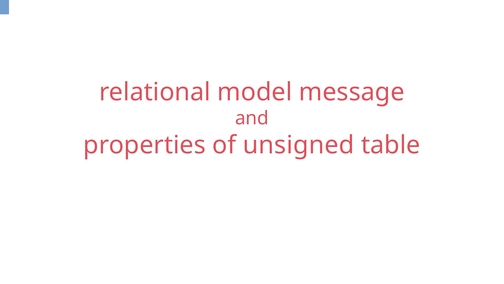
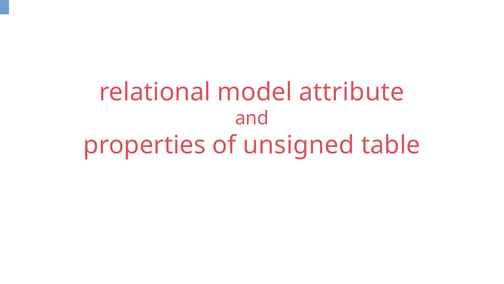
message: message -> attribute
